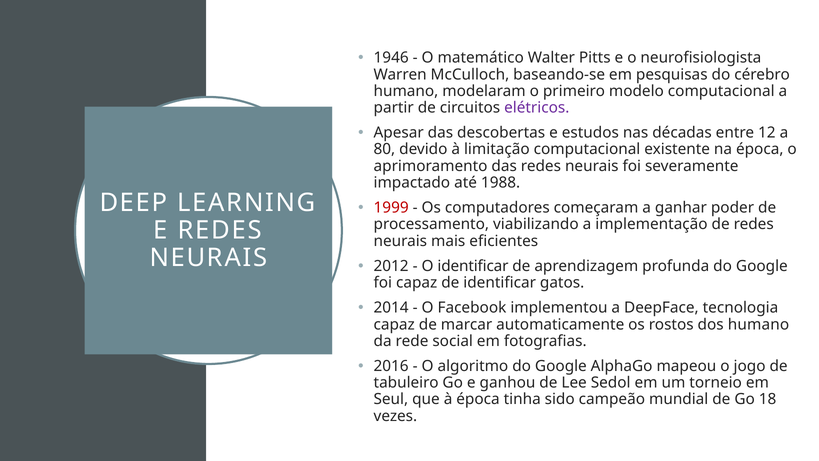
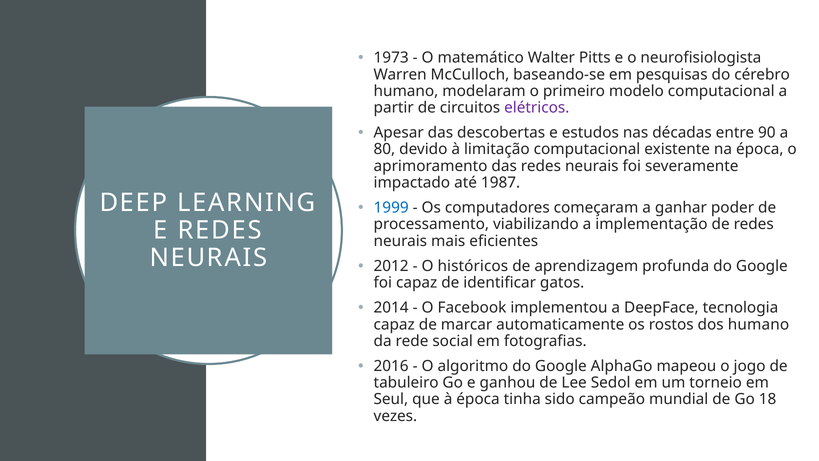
1946: 1946 -> 1973
12: 12 -> 90
1988: 1988 -> 1987
1999 colour: red -> blue
O identificar: identificar -> históricos
